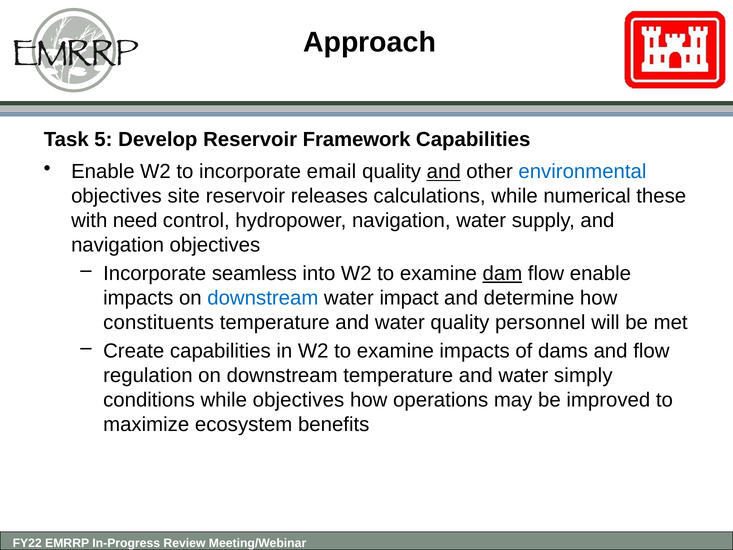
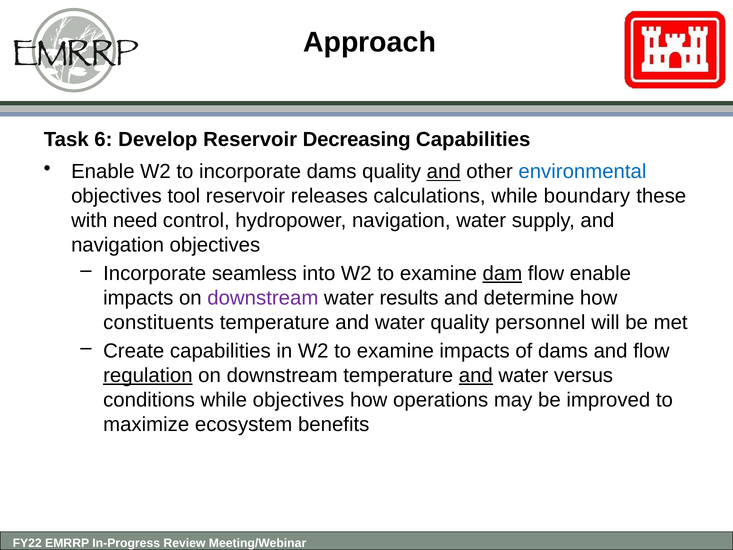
5: 5 -> 6
Framework: Framework -> Decreasing
incorporate email: email -> dams
site: site -> tool
numerical: numerical -> boundary
downstream at (263, 298) colour: blue -> purple
impact: impact -> results
regulation underline: none -> present
and at (476, 375) underline: none -> present
simply: simply -> versus
